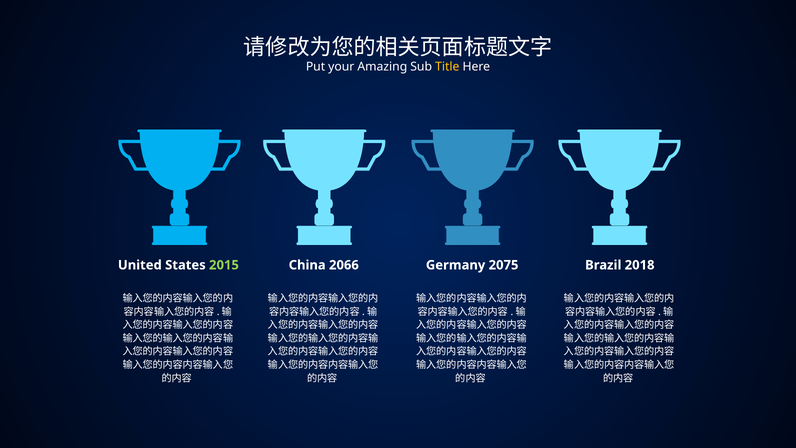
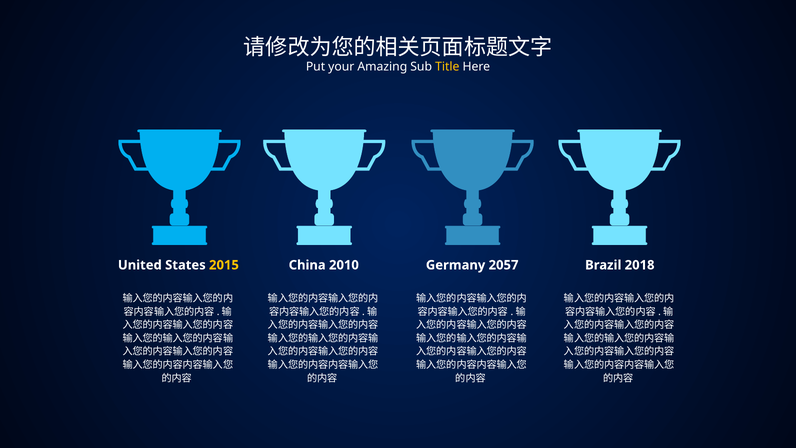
2015 colour: light green -> yellow
2066: 2066 -> 2010
2075: 2075 -> 2057
